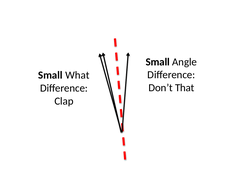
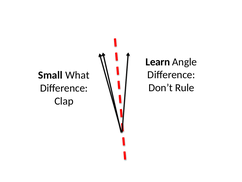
Small at (158, 62): Small -> Learn
That: That -> Rule
